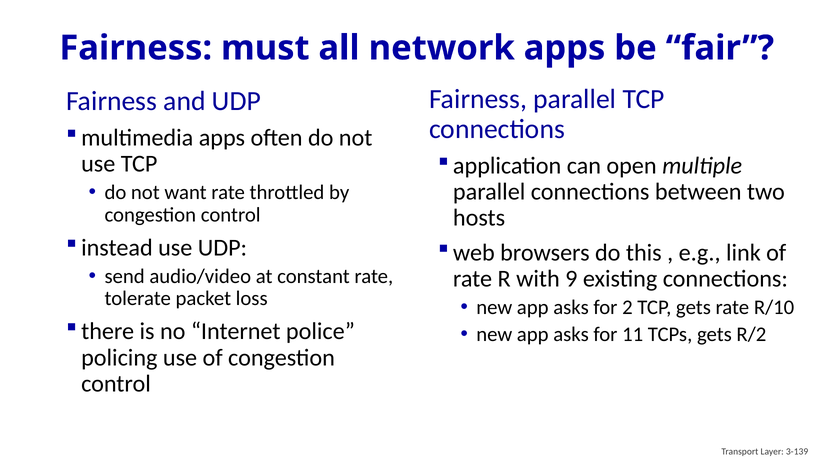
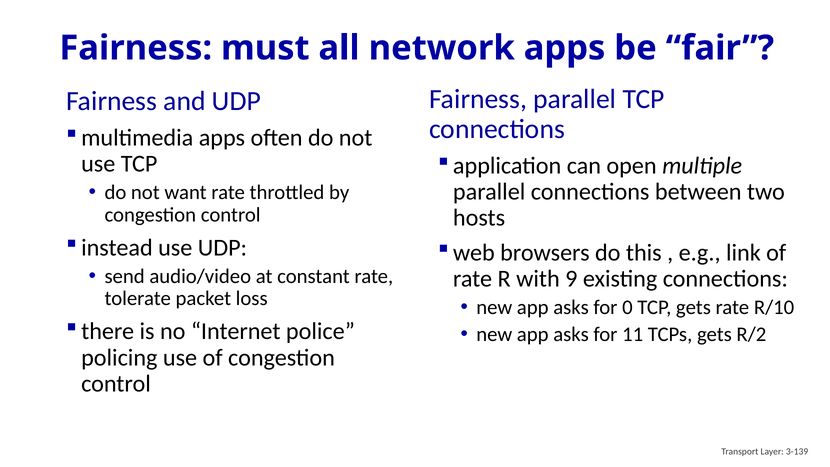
2: 2 -> 0
